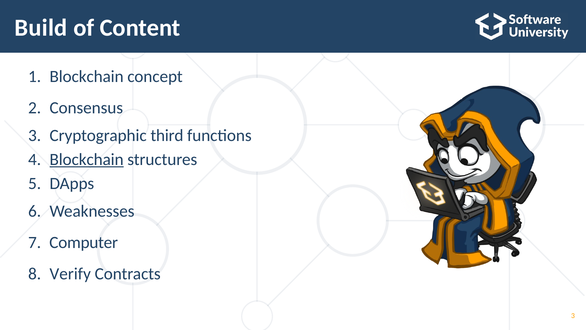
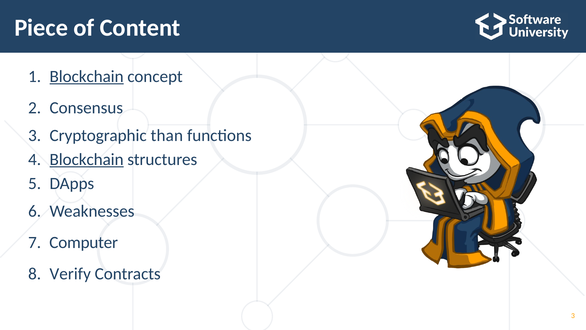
Build: Build -> Piece
Blockchain at (87, 76) underline: none -> present
third: third -> than
